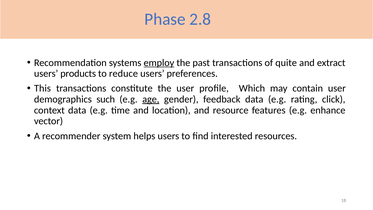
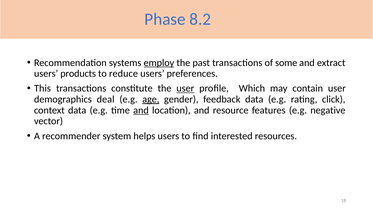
2.8: 2.8 -> 8.2
quite: quite -> some
user at (185, 88) underline: none -> present
such: such -> deal
and at (141, 110) underline: none -> present
enhance: enhance -> negative
